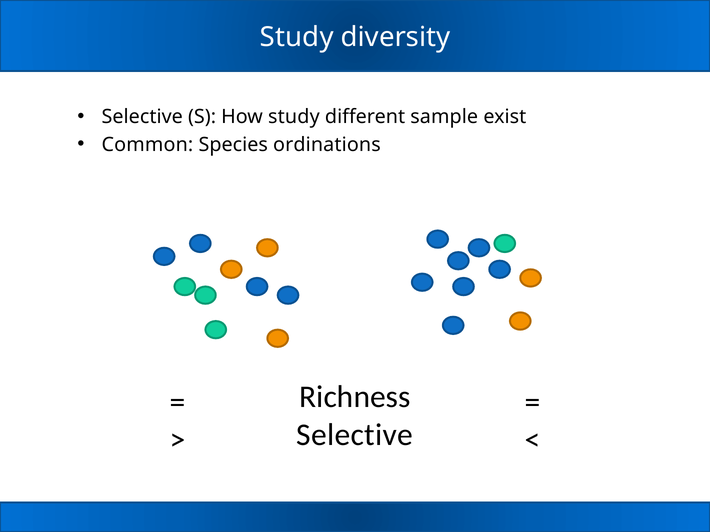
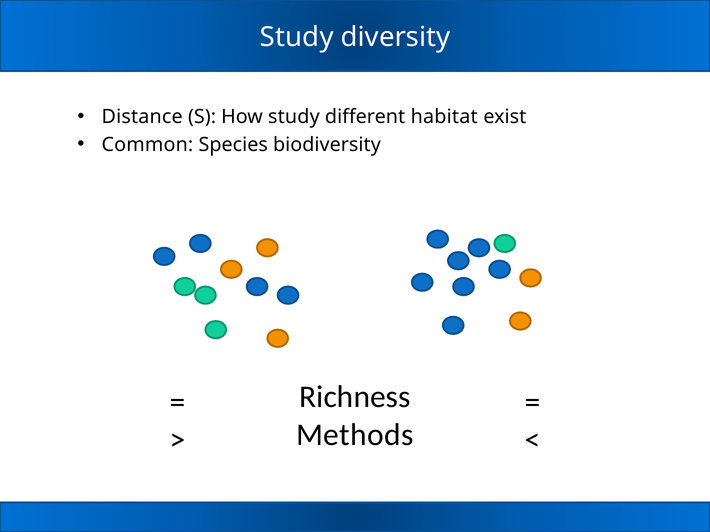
Selective at (142, 117): Selective -> Distance
sample: sample -> habitat
ordinations: ordinations -> biodiversity
Selective at (355, 435): Selective -> Methods
